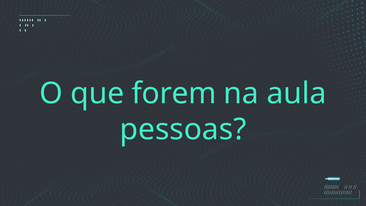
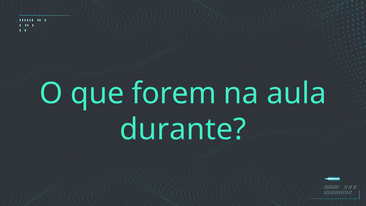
pessoas: pessoas -> durante
